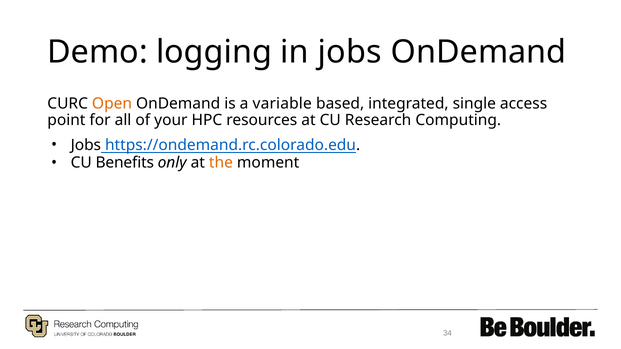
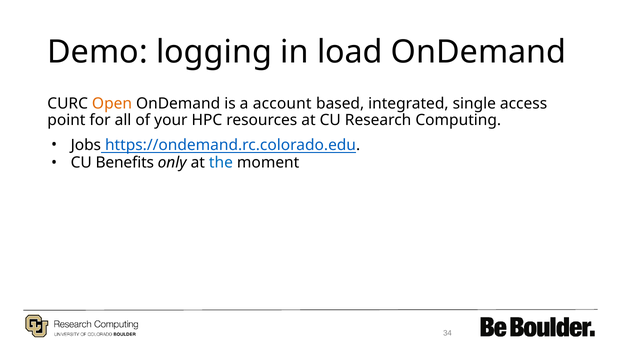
in jobs: jobs -> load
variable: variable -> account
the colour: orange -> blue
